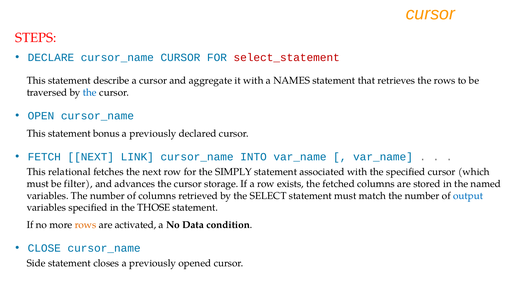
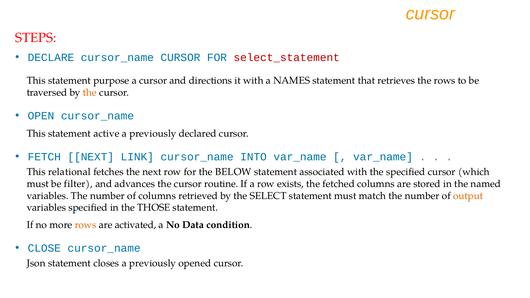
describe: describe -> purpose
aggregate: aggregate -> directions
the at (90, 93) colour: blue -> orange
bonus: bonus -> active
SIMPLY: SIMPLY -> BELOW
storage: storage -> routine
output colour: blue -> orange
Side: Side -> Json
